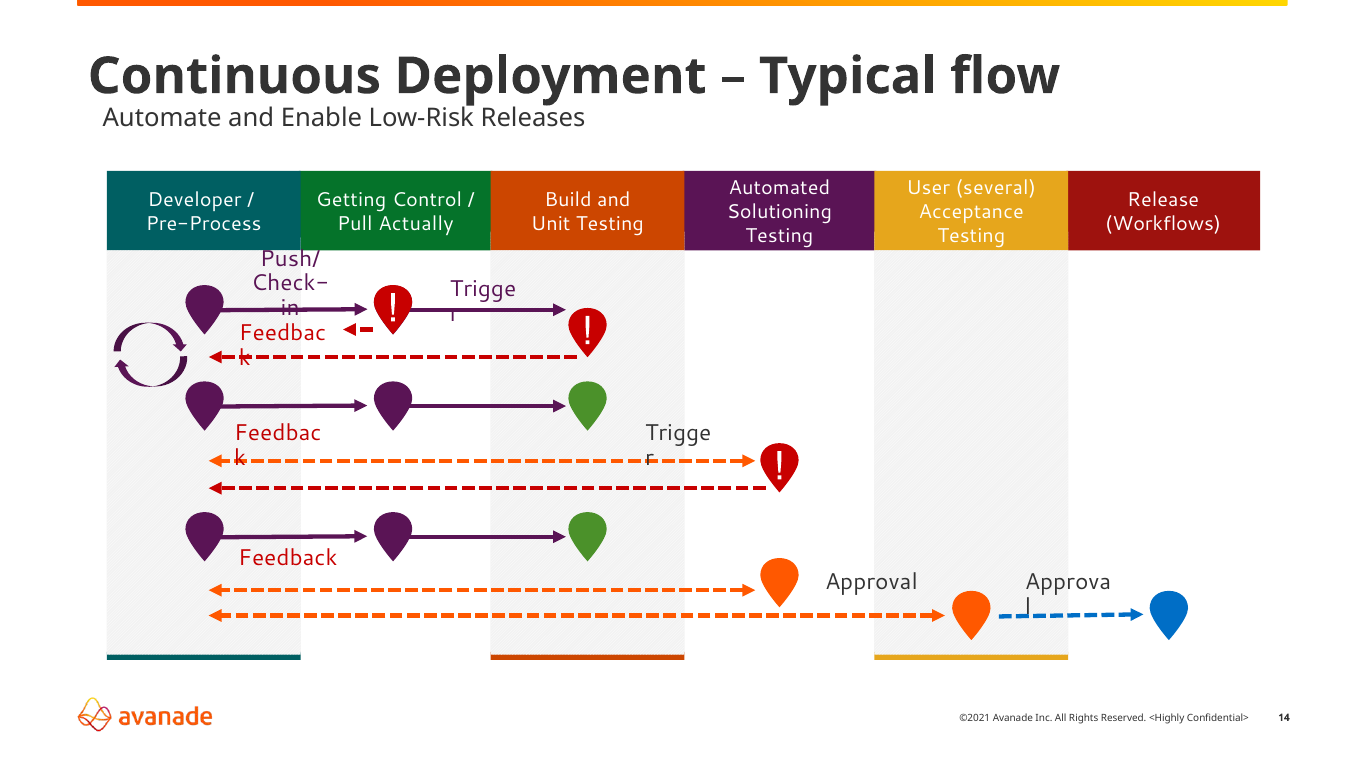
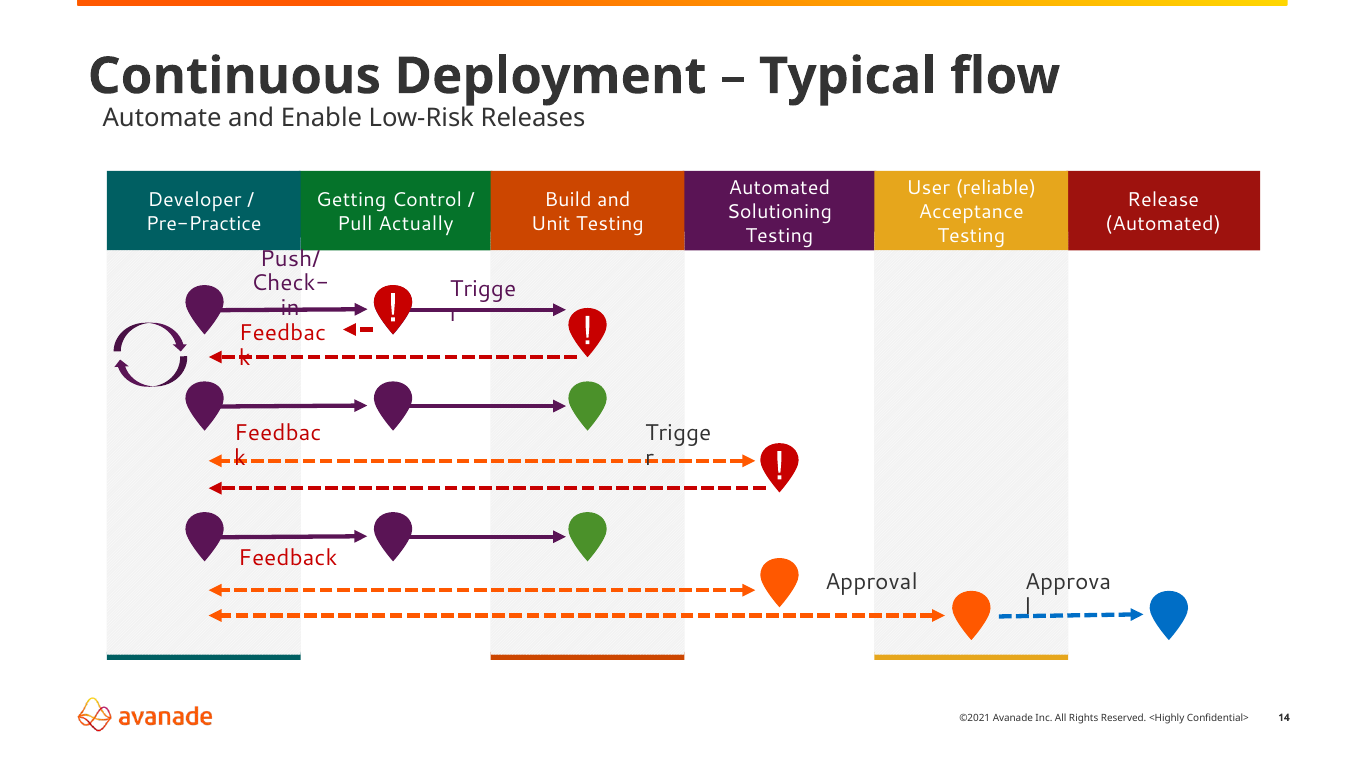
several: several -> reliable
Pre-Process: Pre-Process -> Pre-Practice
Workflows at (1163, 224): Workflows -> Automated
